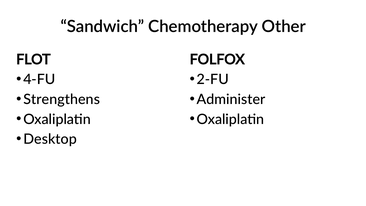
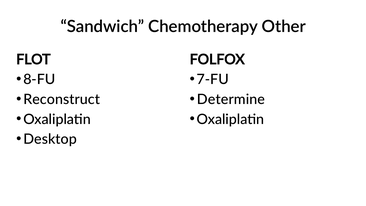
4-FU: 4-FU -> 8-FU
2-FU: 2-FU -> 7-FU
Strengthens: Strengthens -> Reconstruct
Administer: Administer -> Determine
